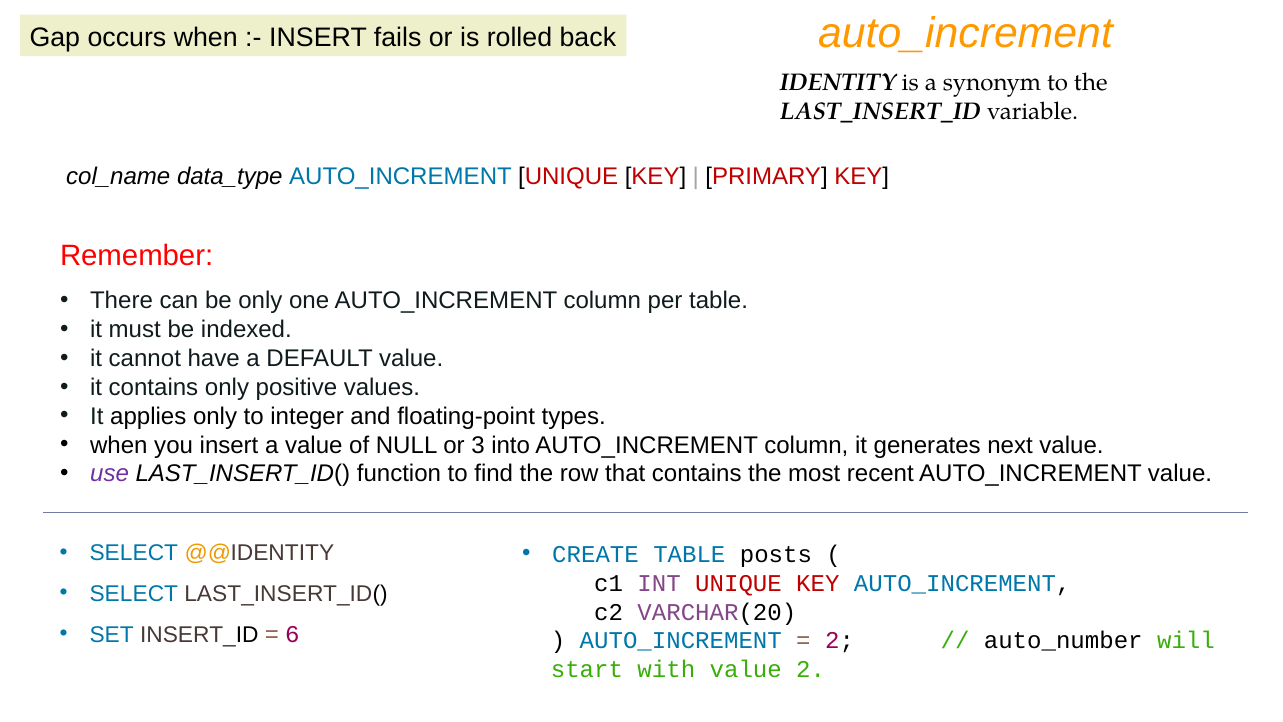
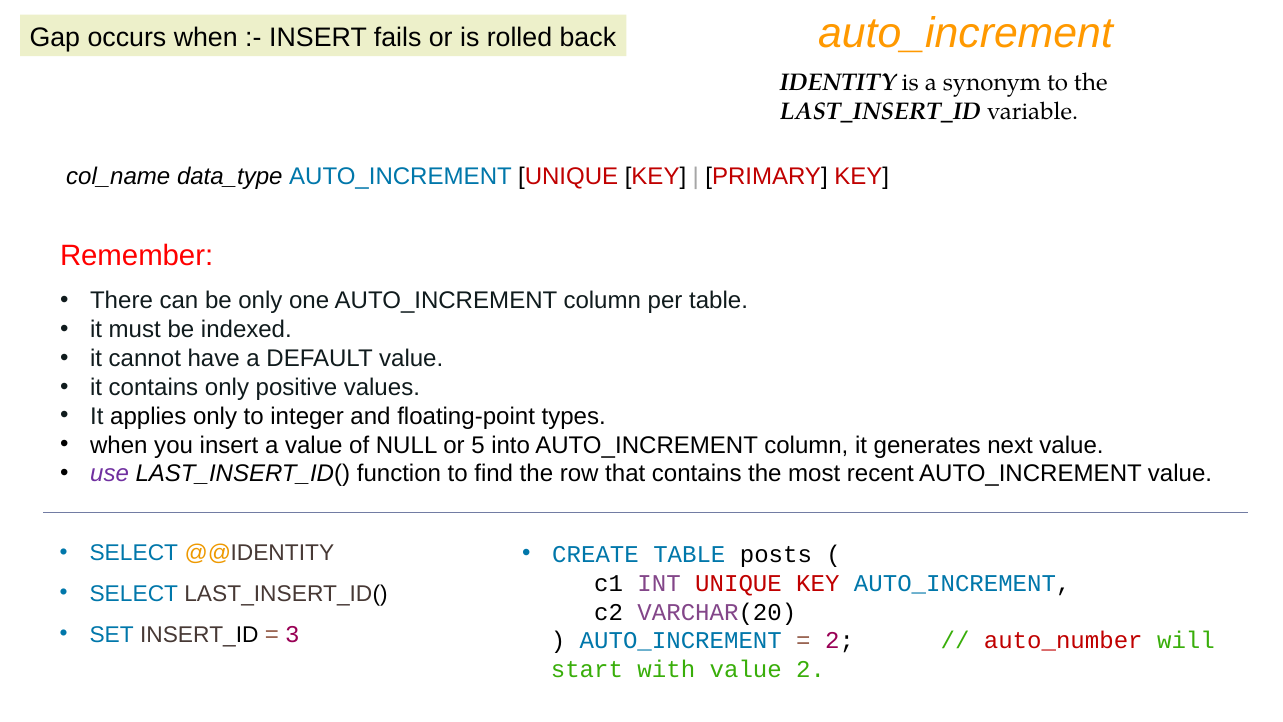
3: 3 -> 5
6: 6 -> 3
auto_number colour: black -> red
